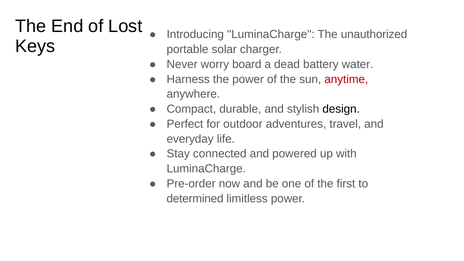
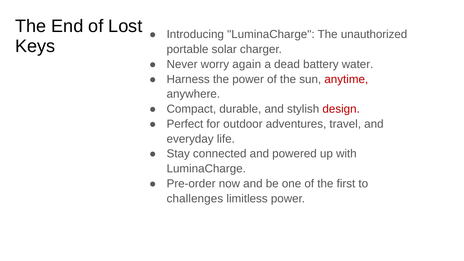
board: board -> again
design colour: black -> red
determined: determined -> challenges
